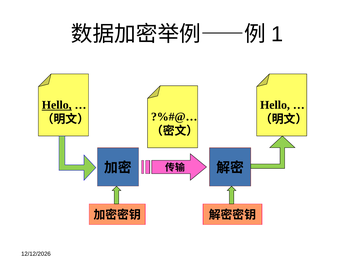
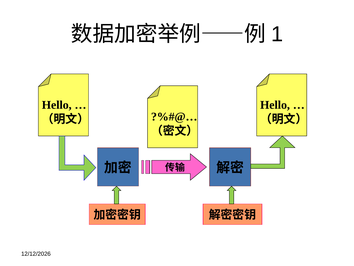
Hello at (57, 105) underline: present -> none
